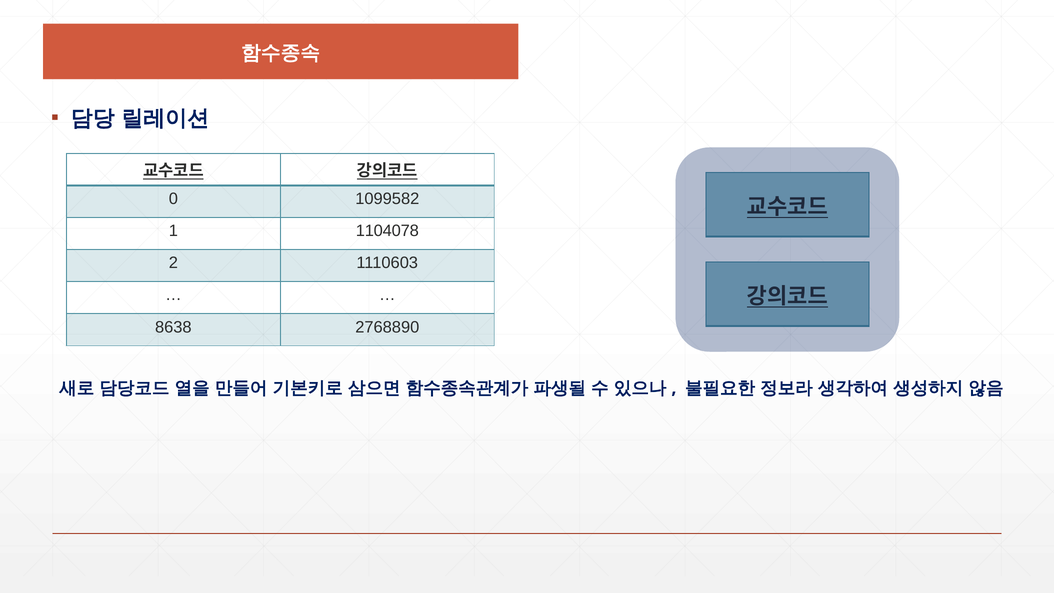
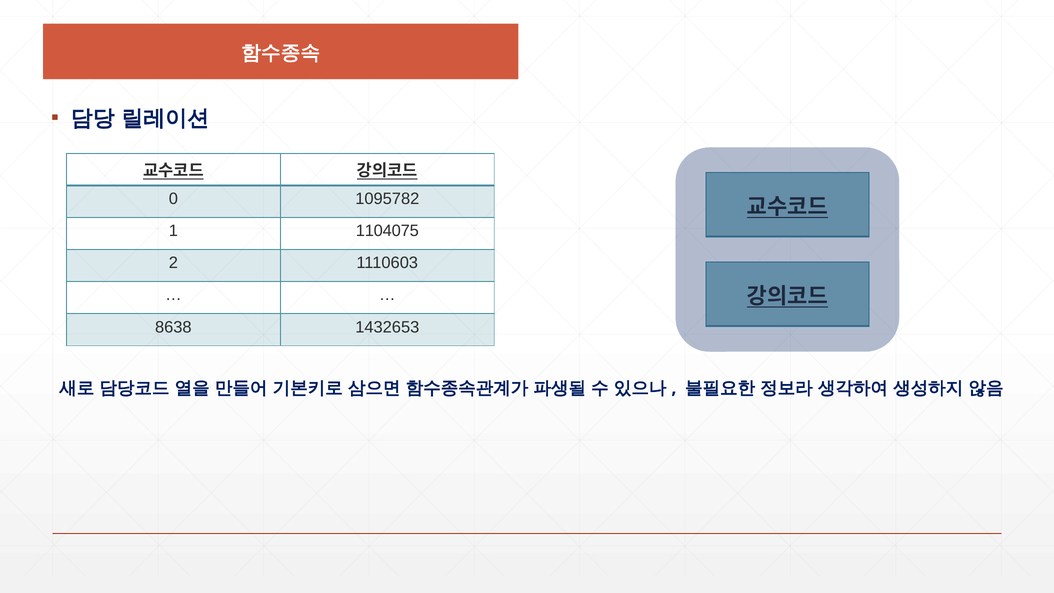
1099582: 1099582 -> 1095782
1104078: 1104078 -> 1104075
2768890: 2768890 -> 1432653
